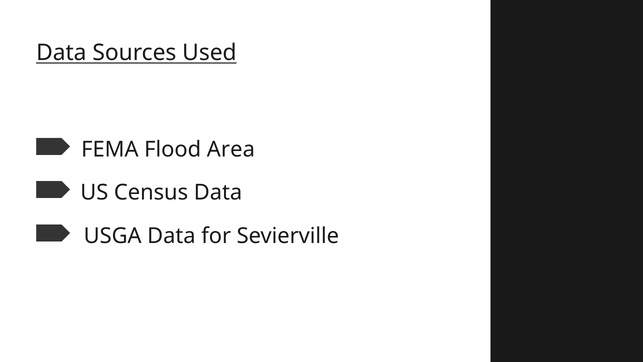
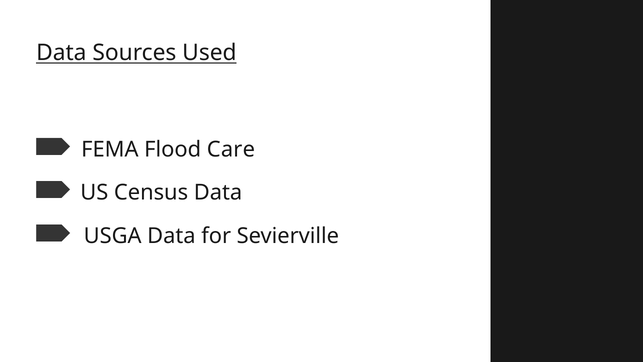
Area: Area -> Care
